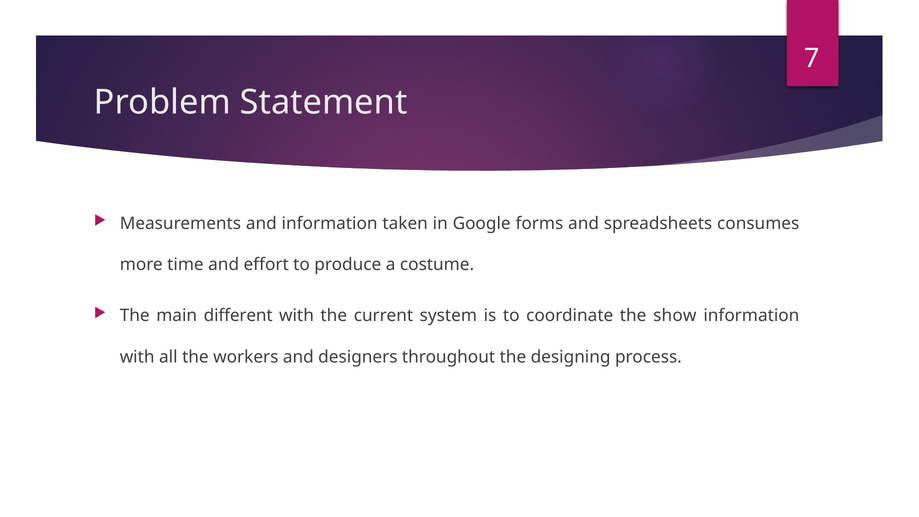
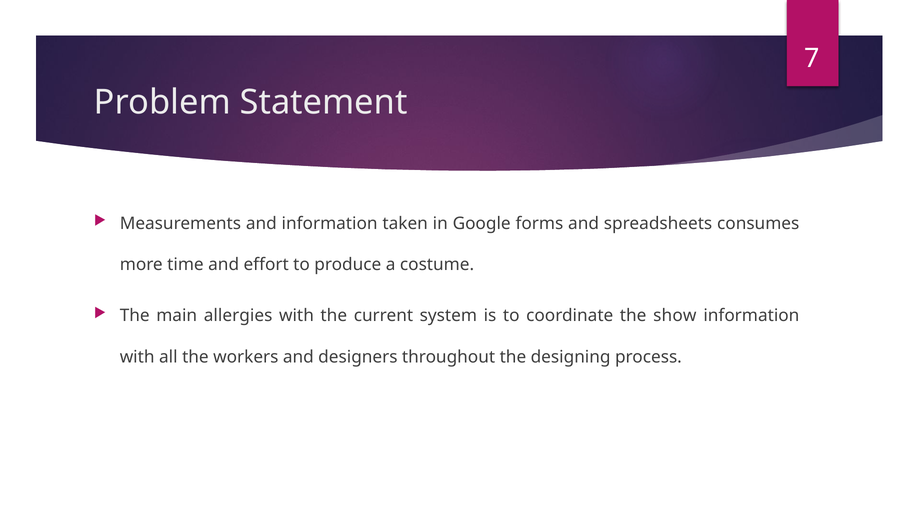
different: different -> allergies
